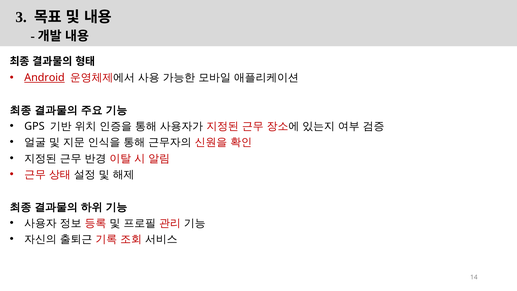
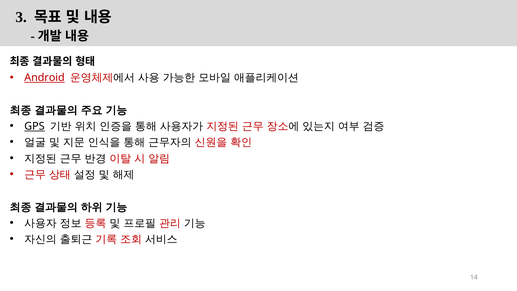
GPS underline: none -> present
